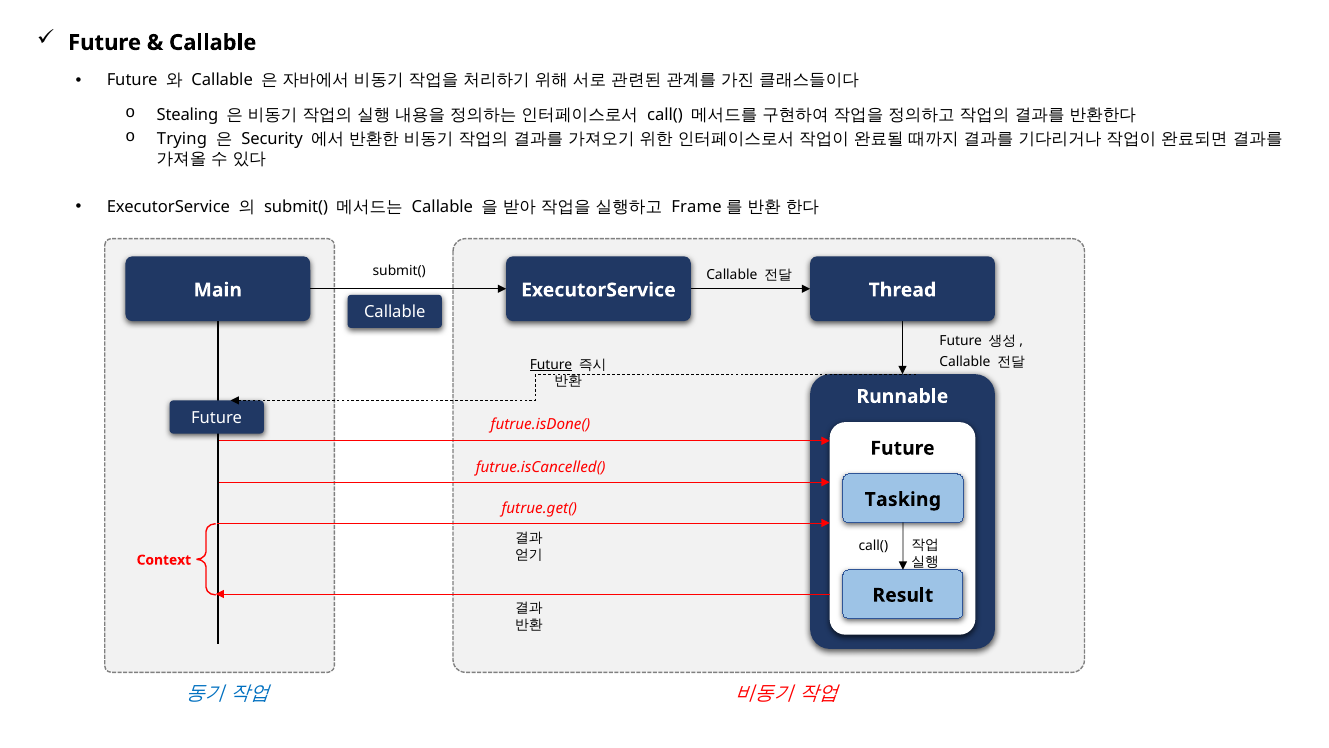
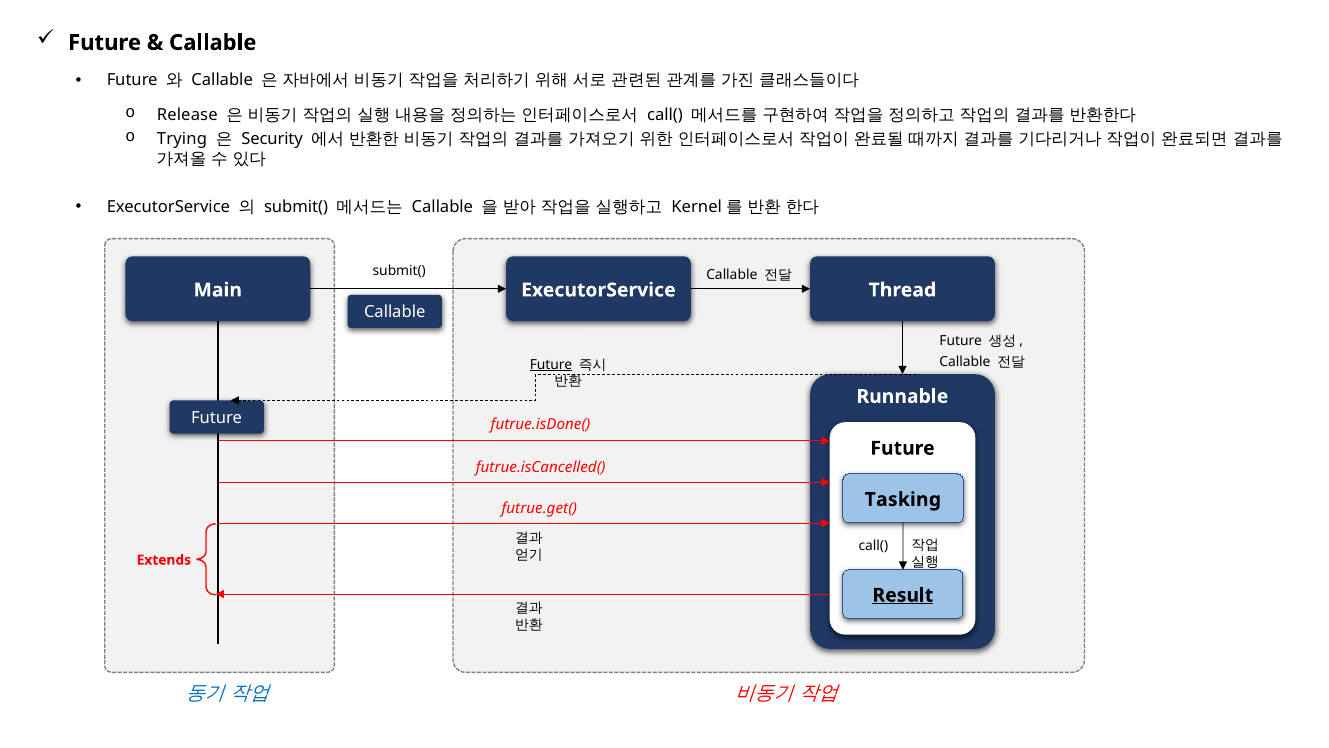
Stealing: Stealing -> Release
Frame: Frame -> Kernel
Context: Context -> Extends
Result underline: none -> present
